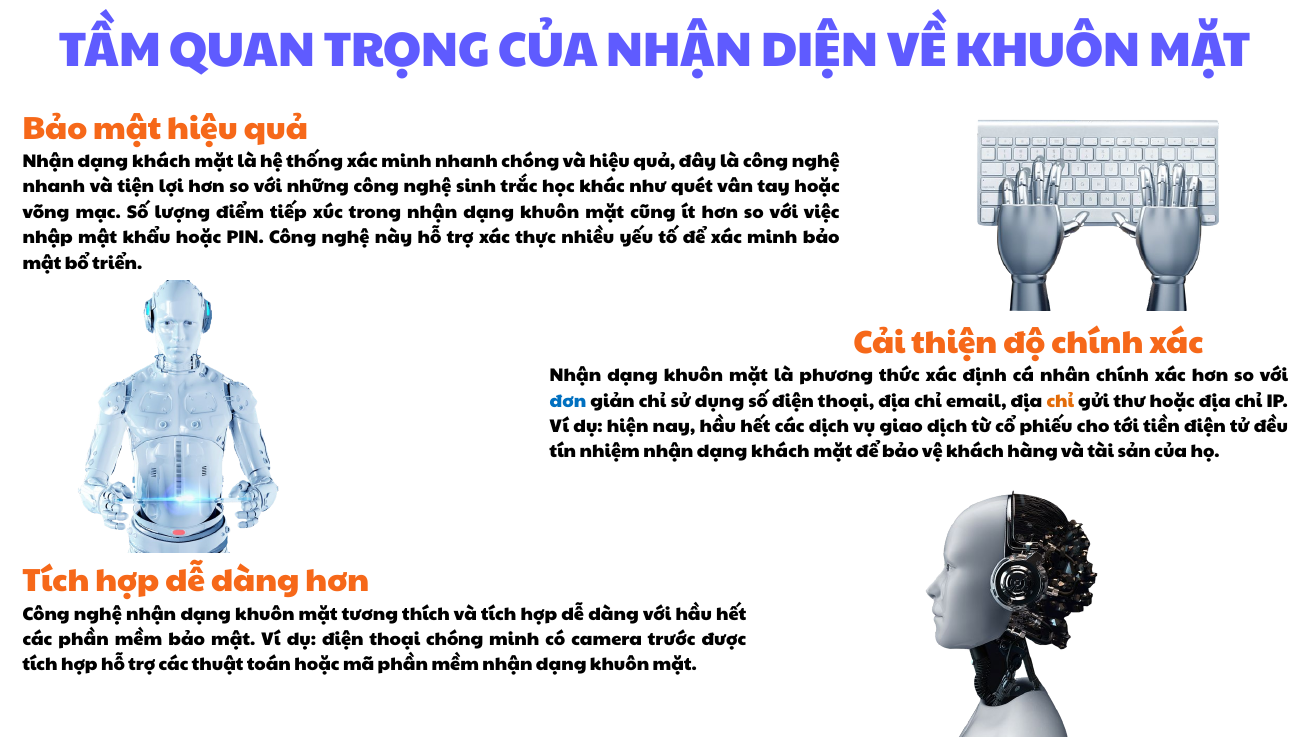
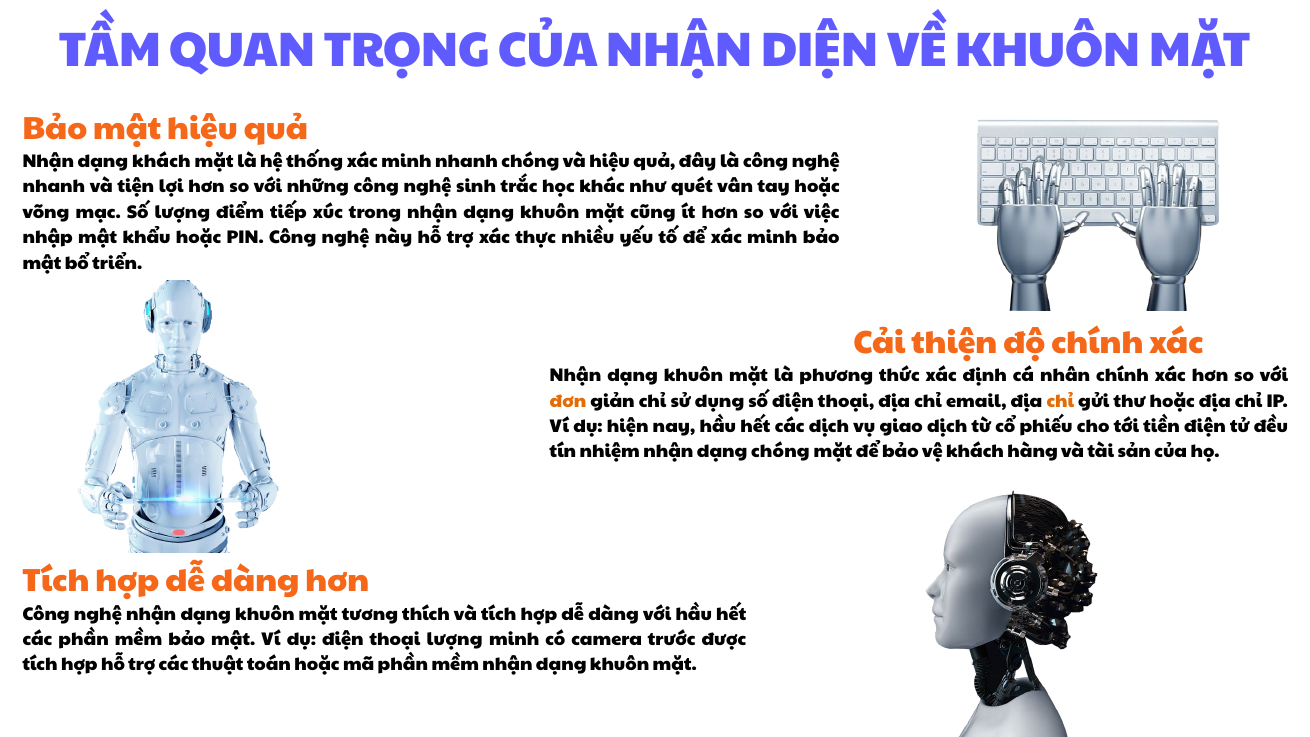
đơn colour: blue -> orange
nhiệm nhận dạng khách: khách -> chóng
thoại chóng: chóng -> lượng
